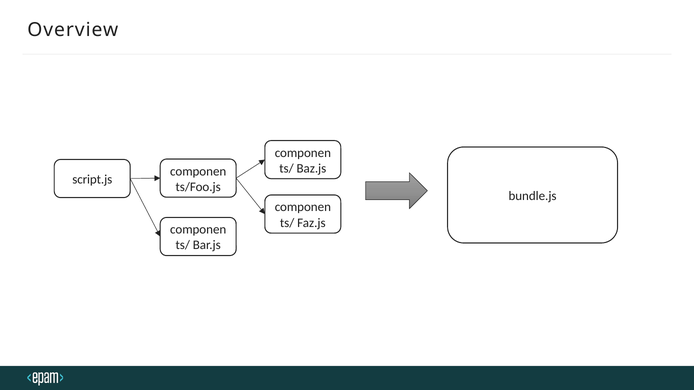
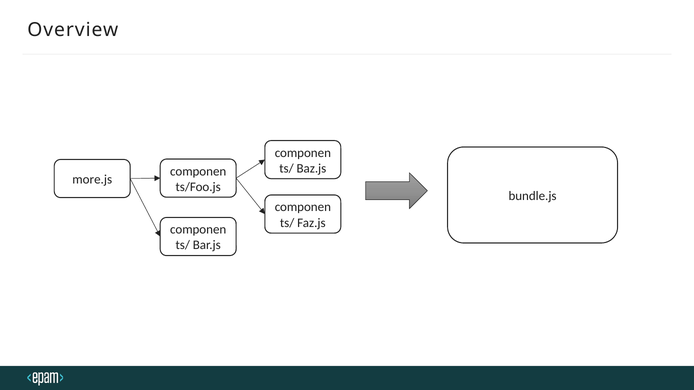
script.js: script.js -> more.js
